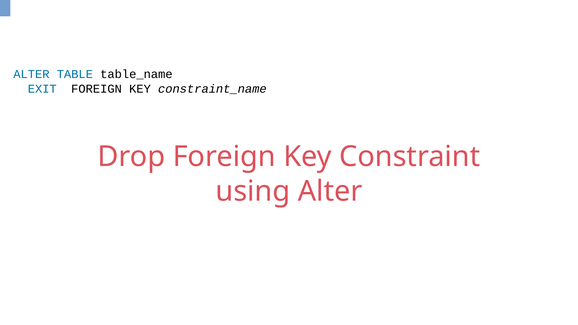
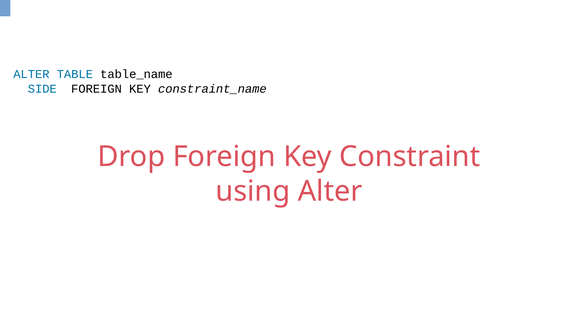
EXIT: EXIT -> SIDE
